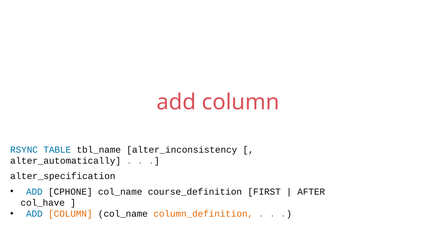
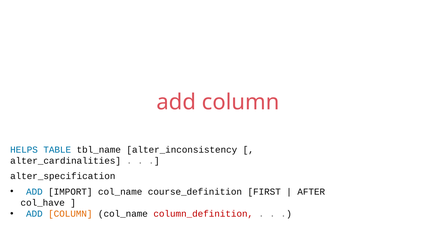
RSYNC: RSYNC -> HELPS
alter_automatically: alter_automatically -> alter_cardinalities
CPHONE: CPHONE -> IMPORT
column_definition colour: orange -> red
